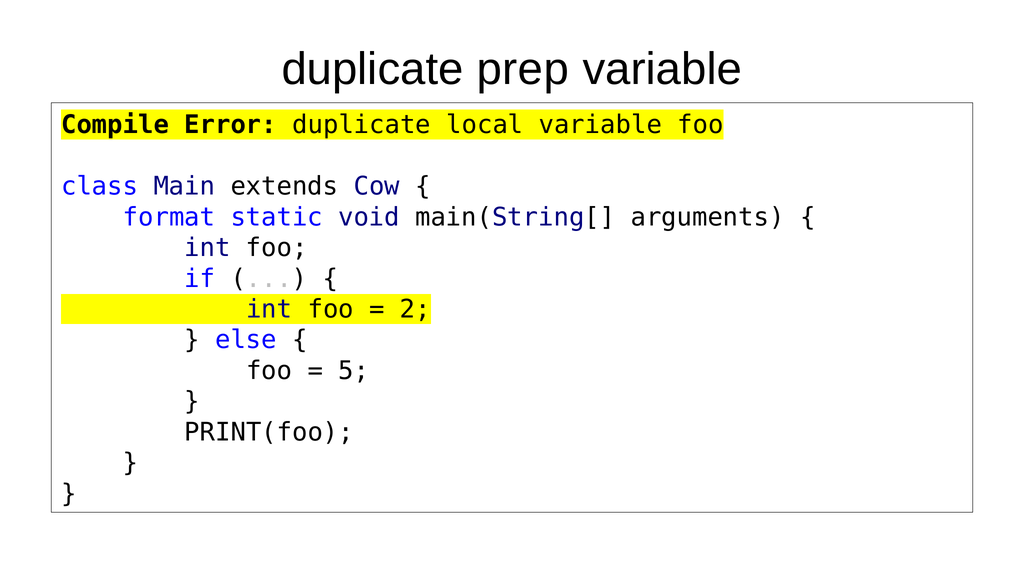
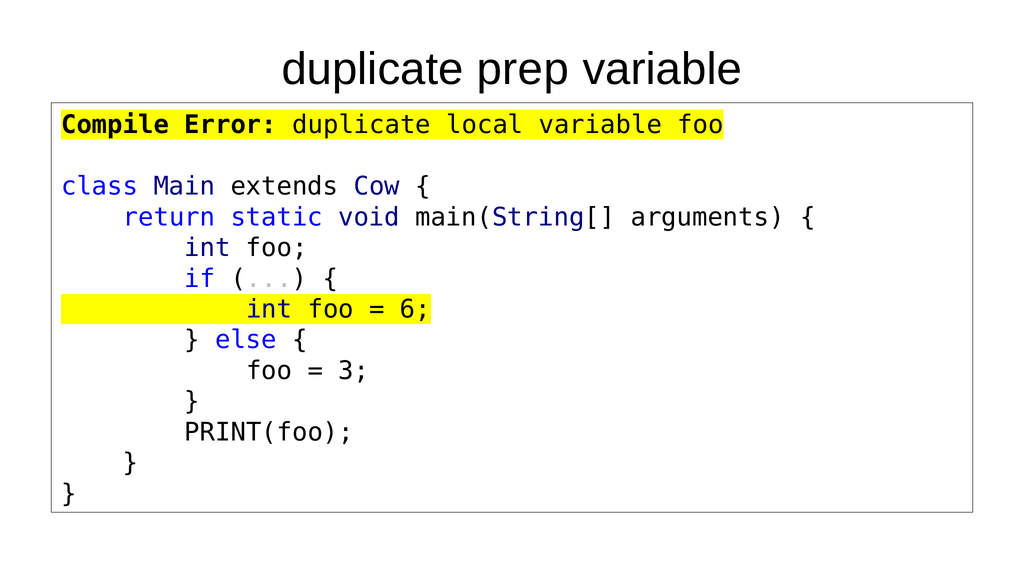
format: format -> return
2: 2 -> 6
5: 5 -> 3
